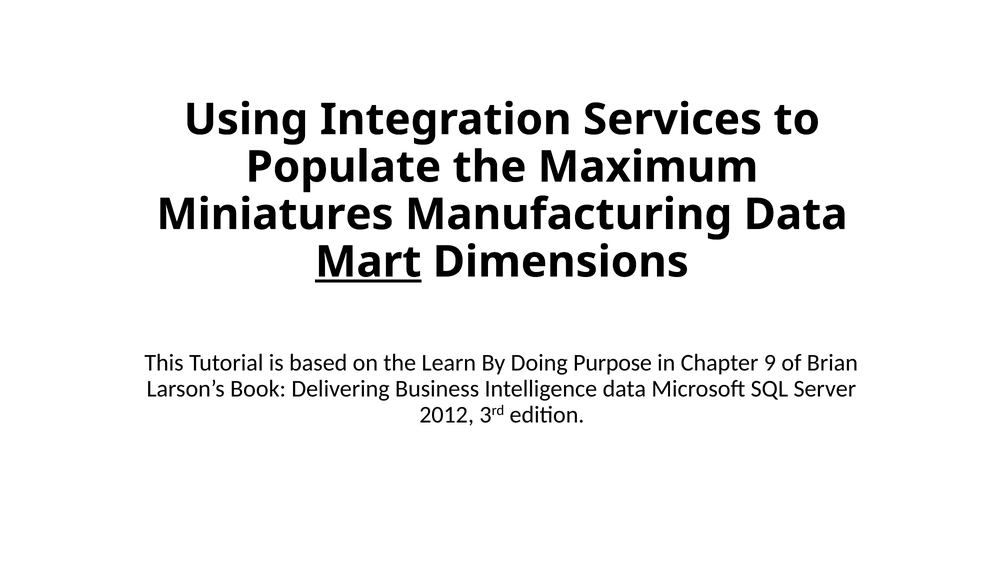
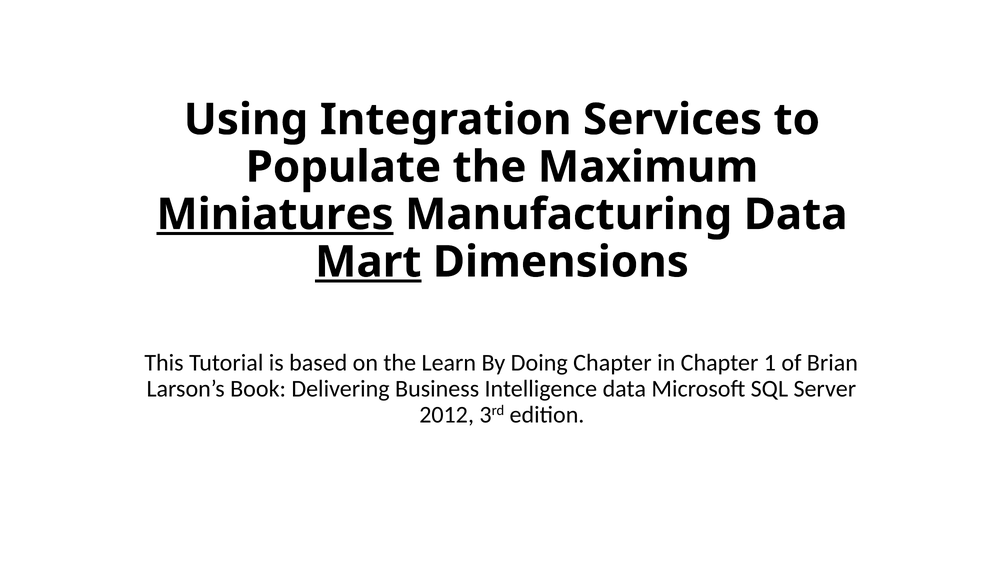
Miniatures underline: none -> present
Doing Purpose: Purpose -> Chapter
9: 9 -> 1
